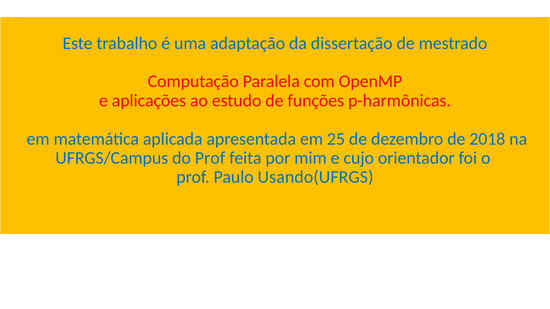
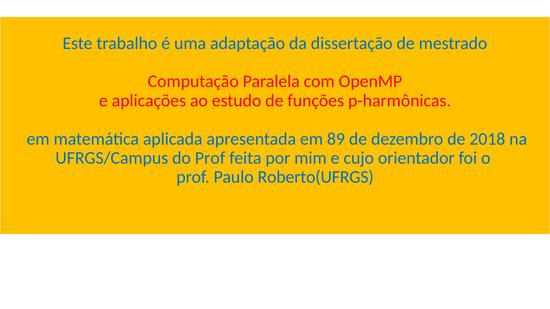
25: 25 -> 89
Usando(UFRGS: Usando(UFRGS -> Roberto(UFRGS
